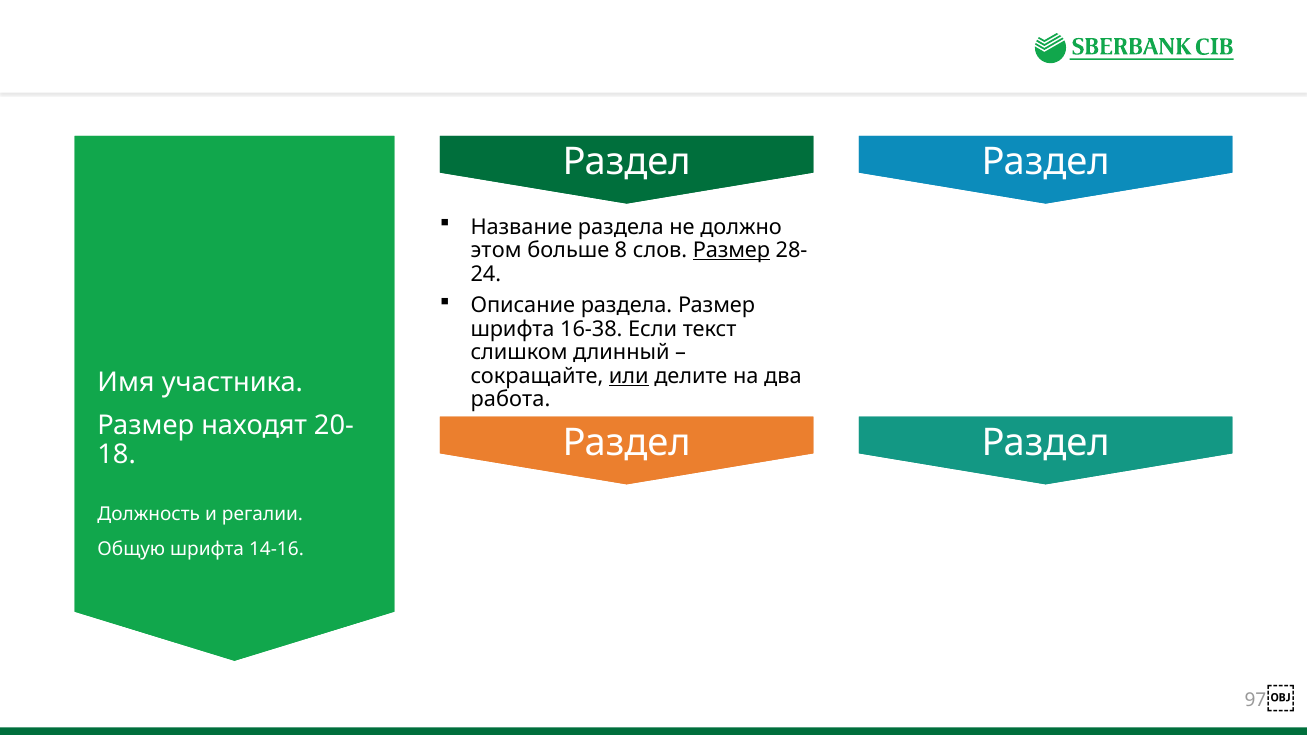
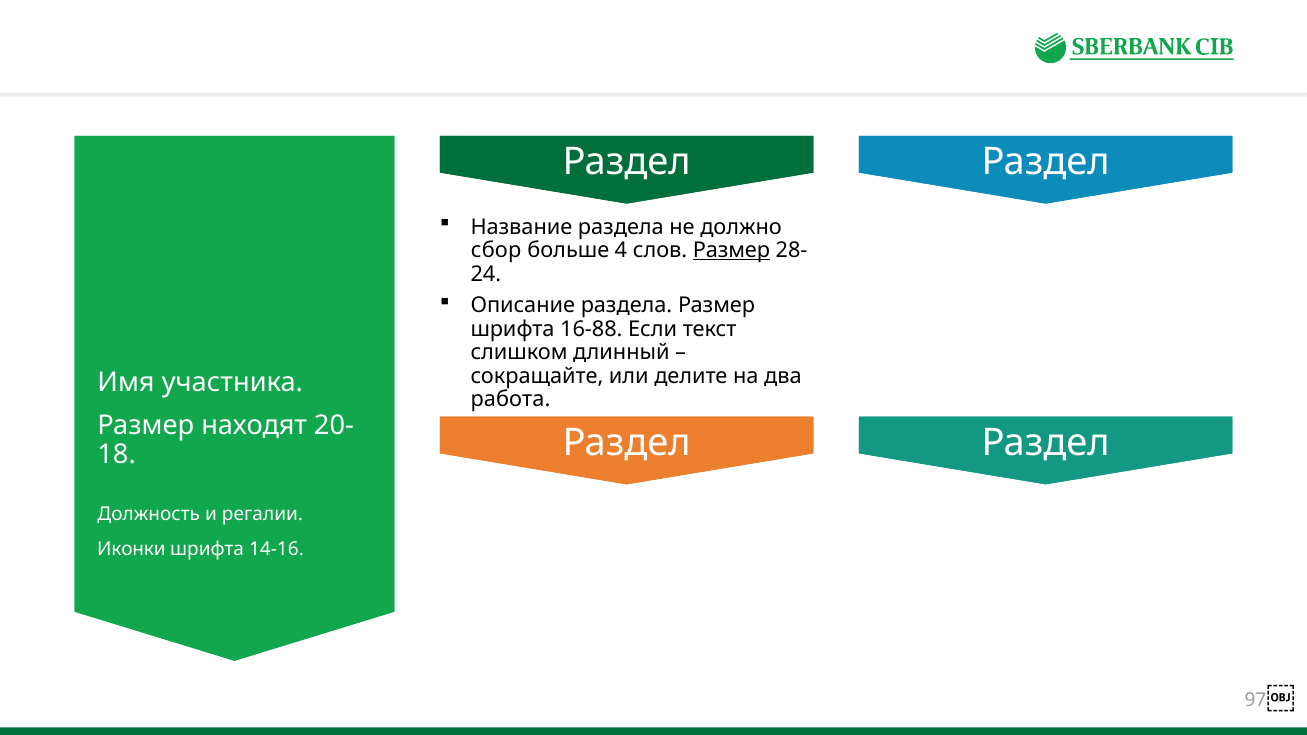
этом: этом -> сбор
8: 8 -> 4
16-38: 16-38 -> 16-88
или underline: present -> none
Общую: Общую -> Иконки
